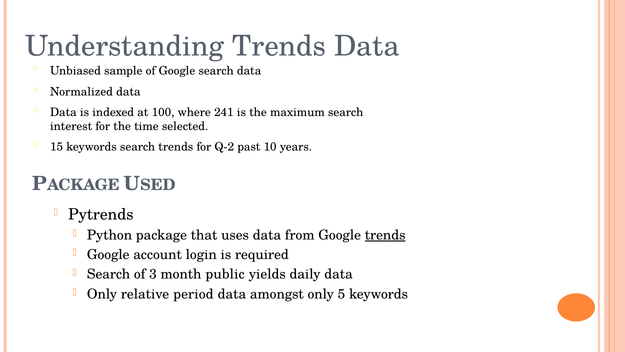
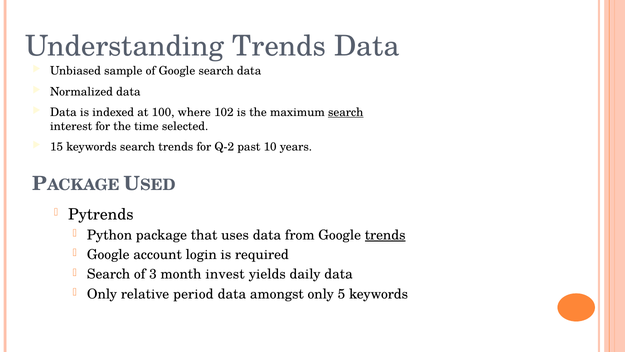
241: 241 -> 102
search at (346, 112) underline: none -> present
public: public -> invest
